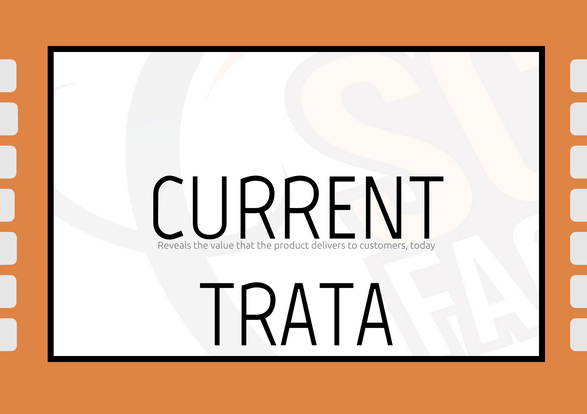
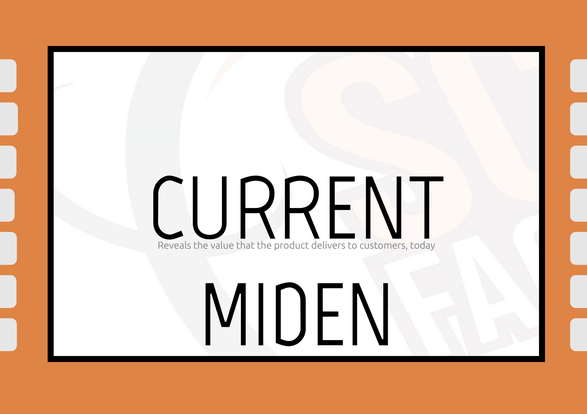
TRATA: TRATA -> MIDEN
